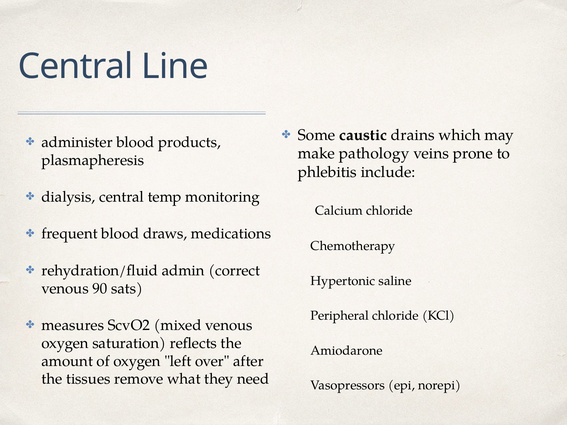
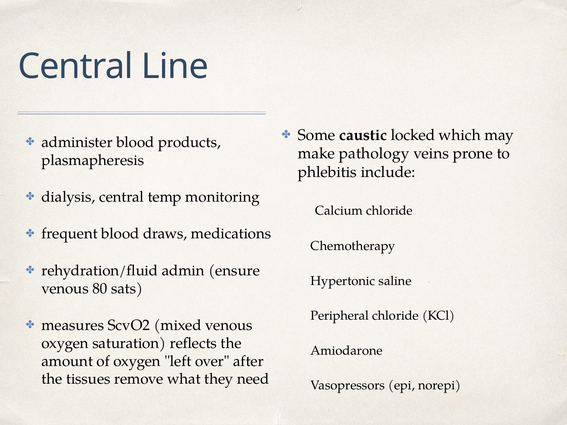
drains: drains -> locked
correct: correct -> ensure
90: 90 -> 80
